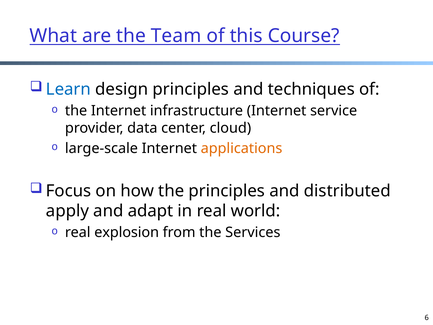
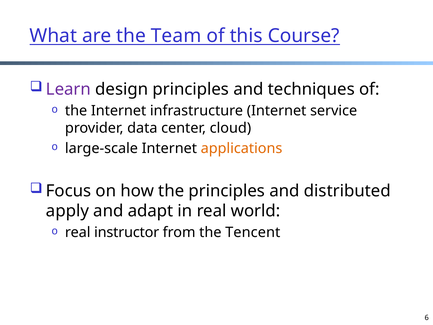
Learn colour: blue -> purple
explosion: explosion -> instructor
Services: Services -> Tencent
